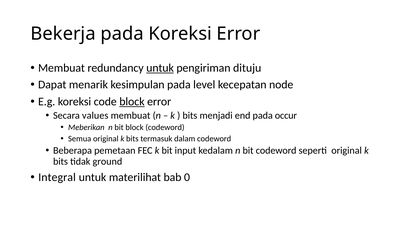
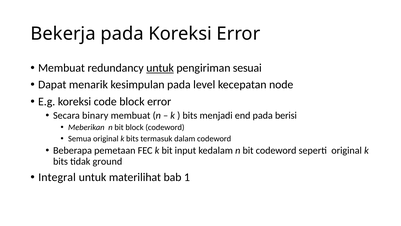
dituju: dituju -> sesuai
block at (132, 101) underline: present -> none
values: values -> binary
occur: occur -> berisi
0: 0 -> 1
